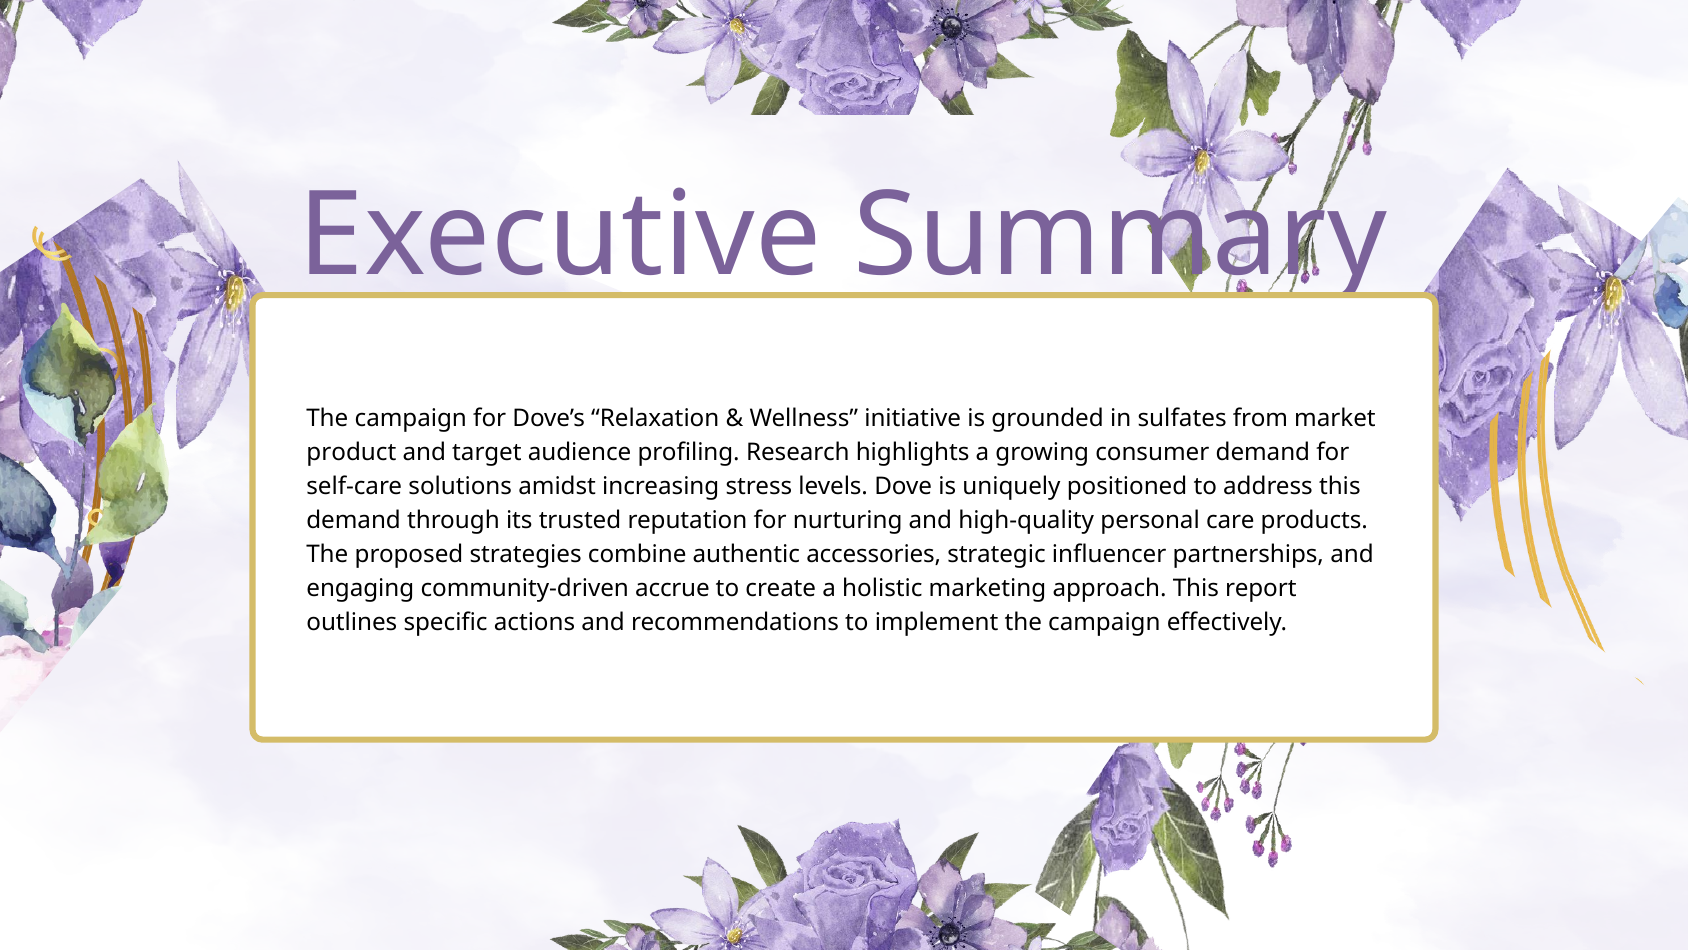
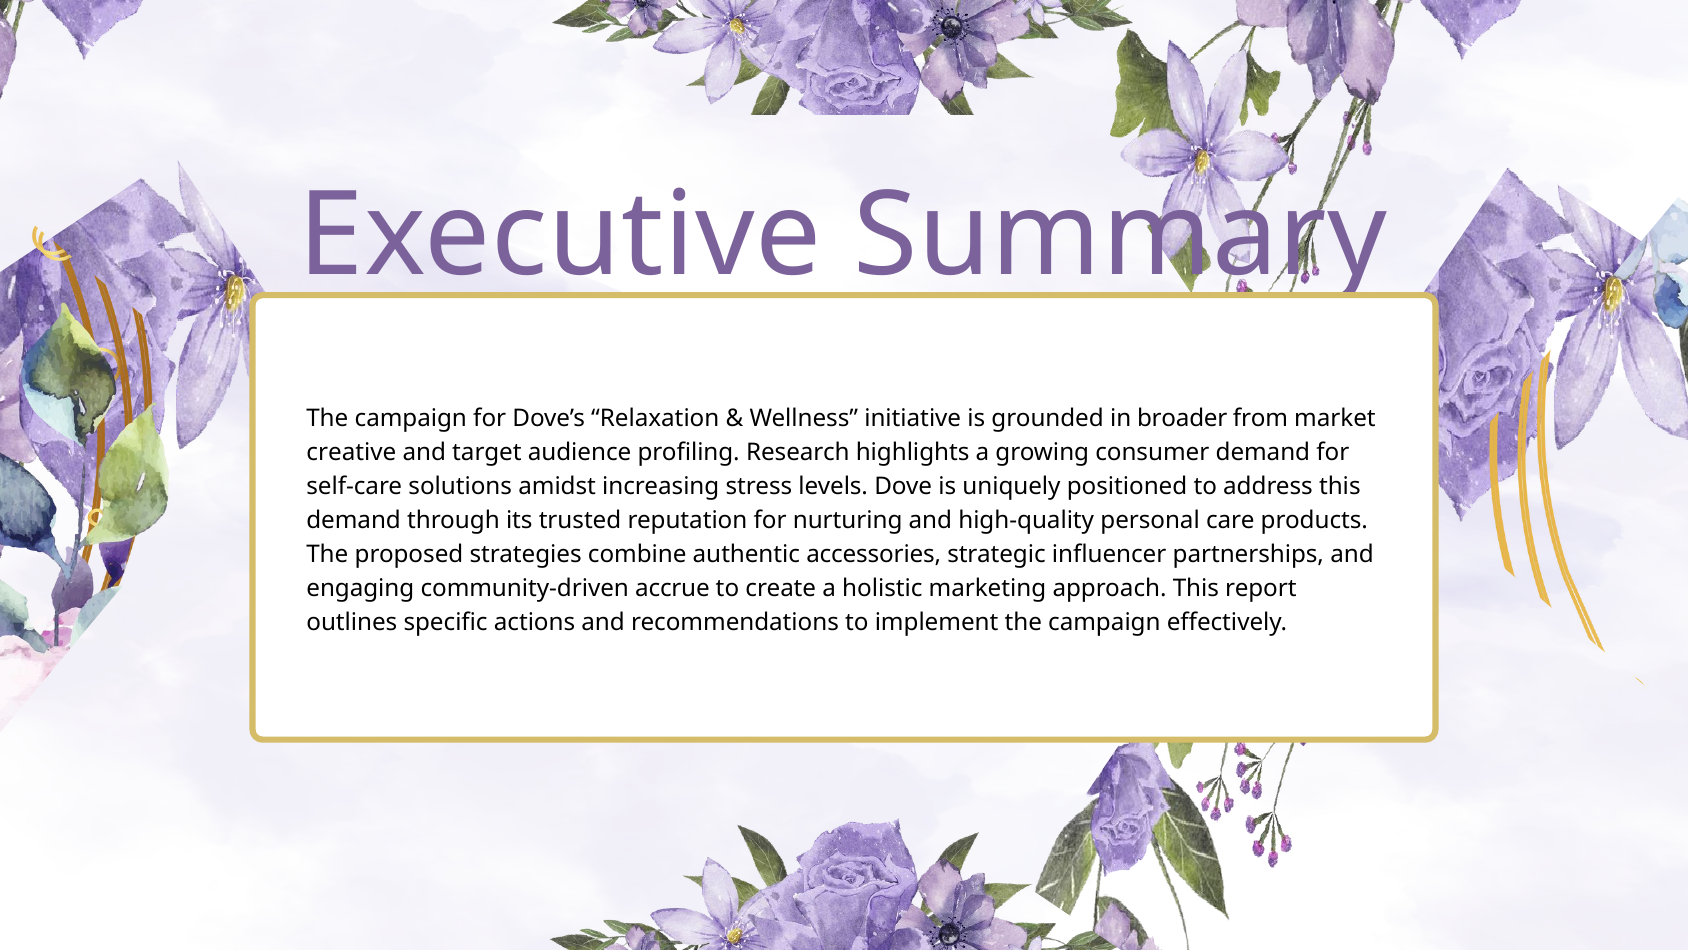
sulfates: sulfates -> broader
product: product -> creative
